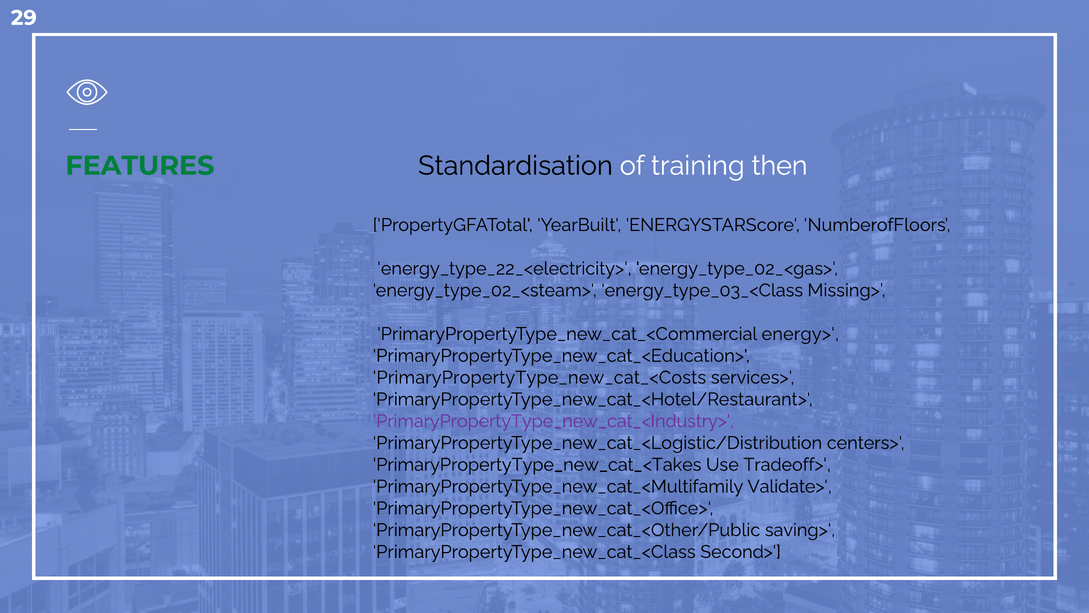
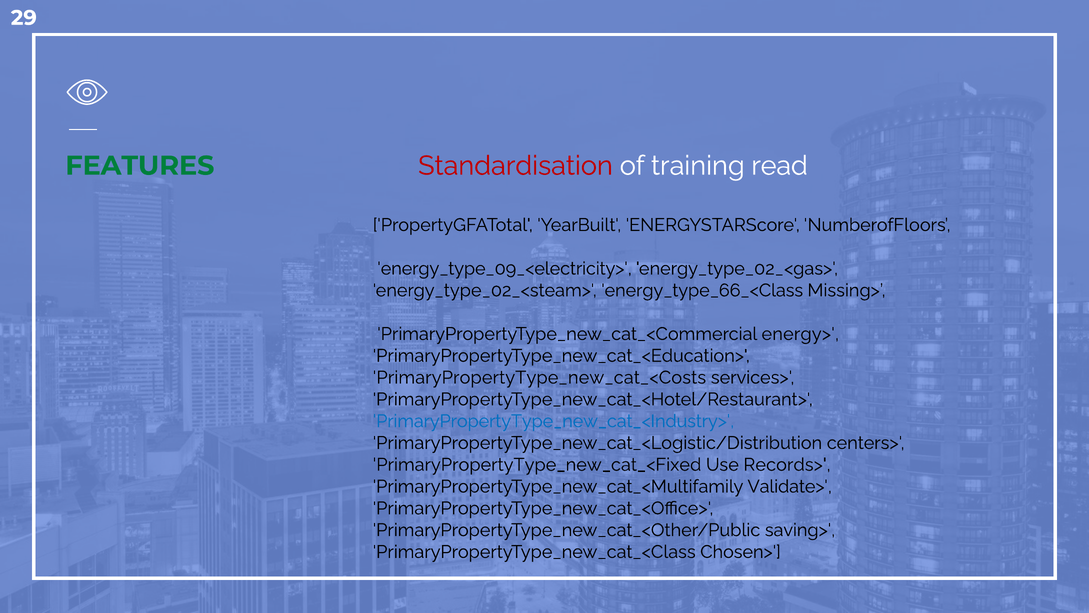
Standardisation colour: black -> red
then: then -> read
energy_type_22_<electricity>: energy_type_22_<electricity> -> energy_type_09_<electricity>
energy_type_03_<Class: energy_type_03_<Class -> energy_type_66_<Class
PrimaryPropertyType_new_cat_<Industry> colour: purple -> blue
PrimaryPropertyType_new_cat_<Takes: PrimaryPropertyType_new_cat_<Takes -> PrimaryPropertyType_new_cat_<Fixed
Tradeoff>: Tradeoff> -> Records>
Second>: Second> -> Chosen>
